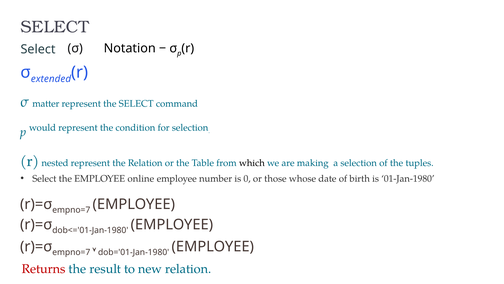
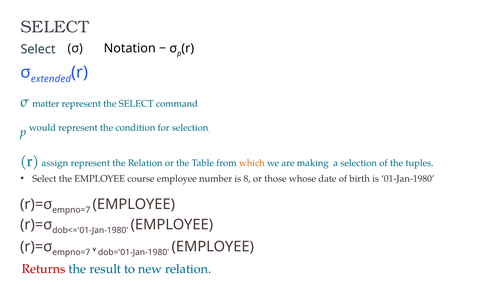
nested: nested -> assign
which colour: black -> orange
online: online -> course
0: 0 -> 8
